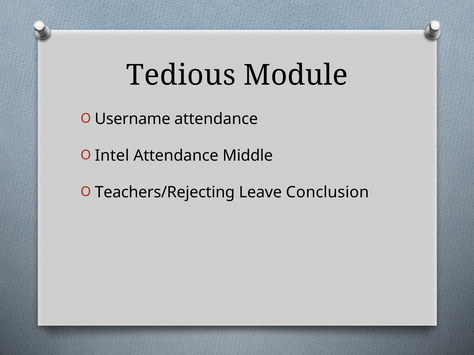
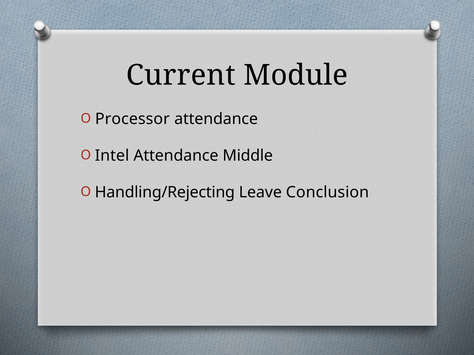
Tedious: Tedious -> Current
Username: Username -> Processor
Teachers/Rejecting: Teachers/Rejecting -> Handling/Rejecting
